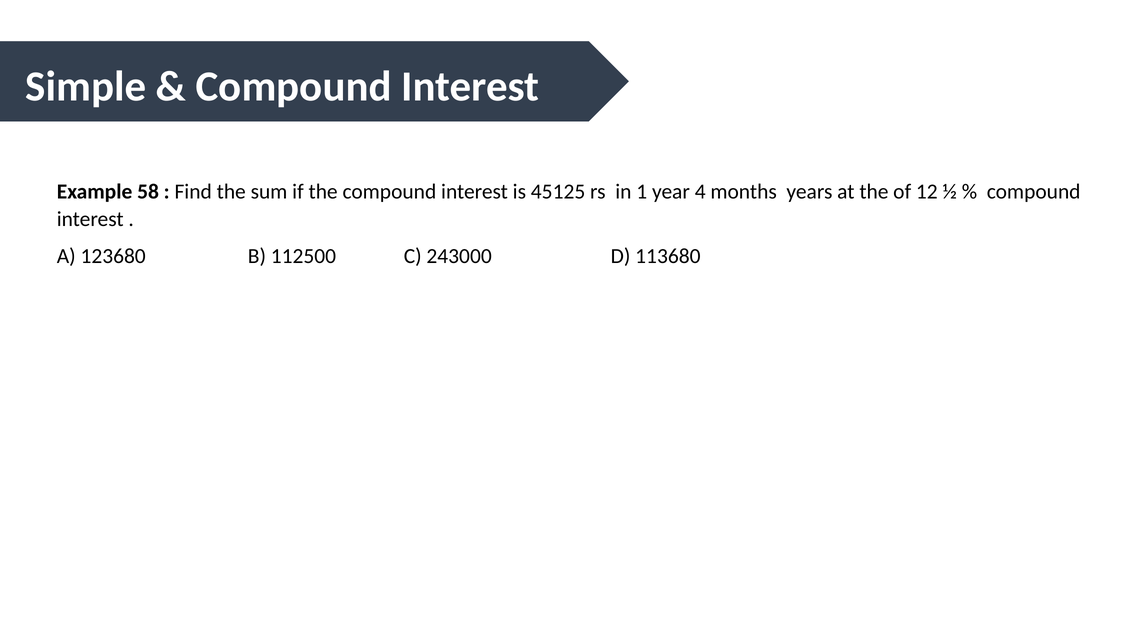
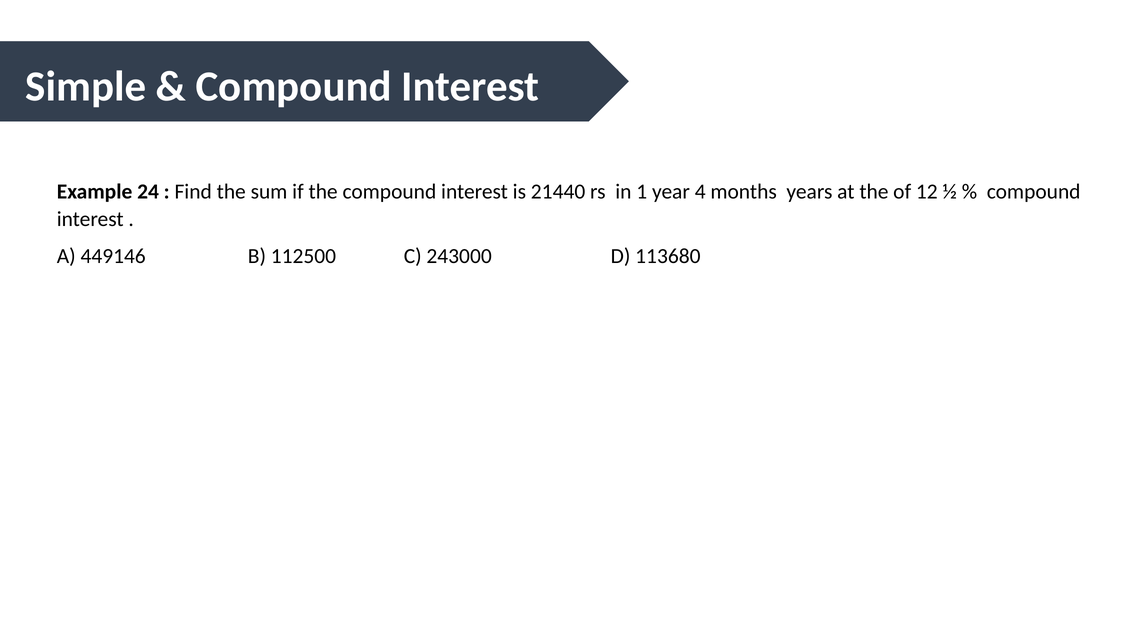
58: 58 -> 24
45125: 45125 -> 21440
123680: 123680 -> 449146
